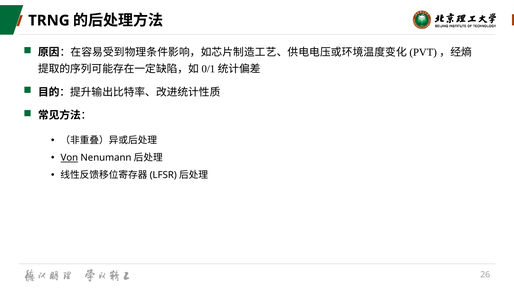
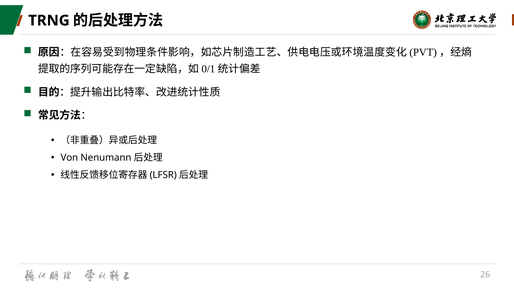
Von underline: present -> none
